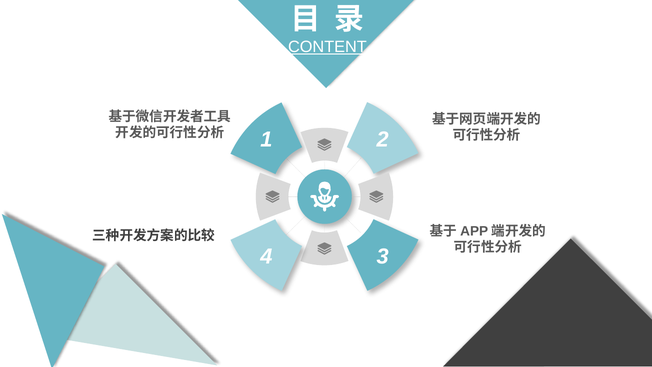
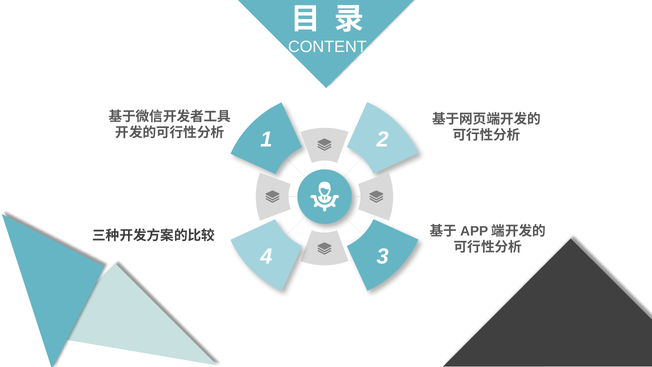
CONTENT underline: present -> none
